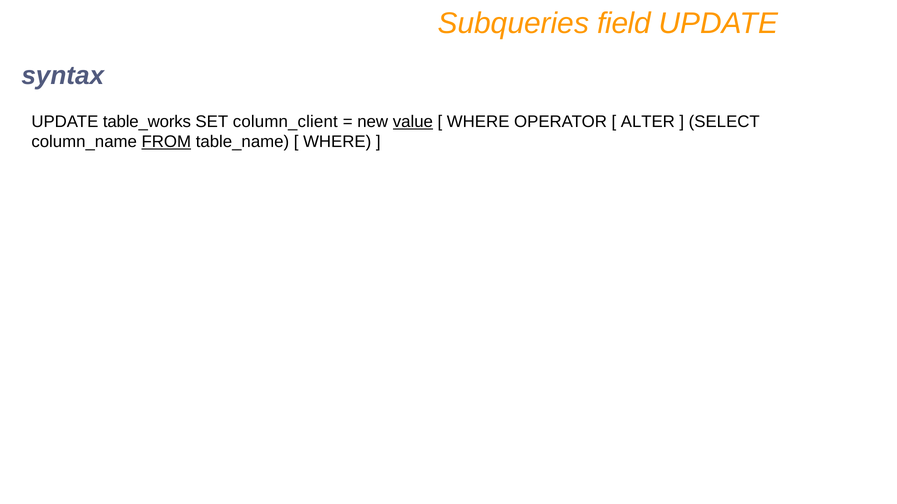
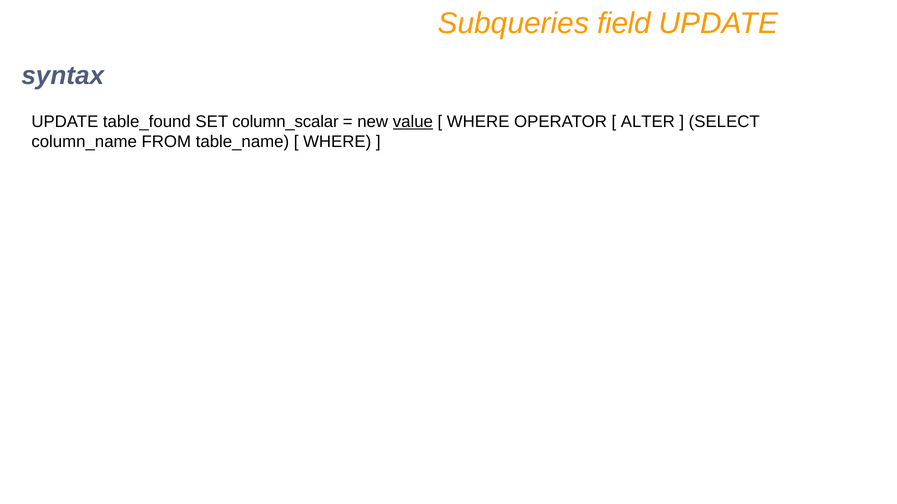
table_works: table_works -> table_found
column_client: column_client -> column_scalar
FROM underline: present -> none
